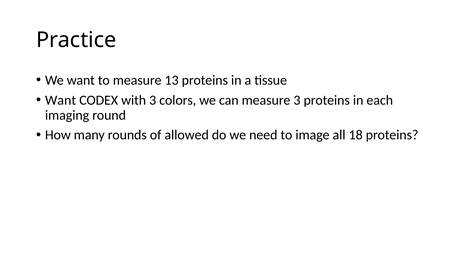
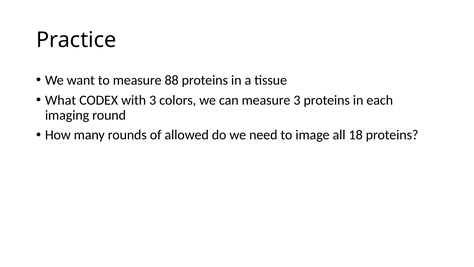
13: 13 -> 88
Want at (61, 100): Want -> What
